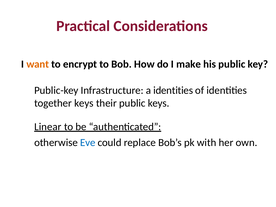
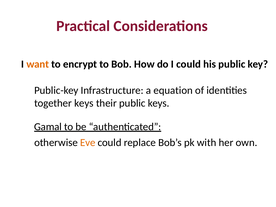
I make: make -> could
a identities: identities -> equation
Linear: Linear -> Gamal
Eve colour: blue -> orange
